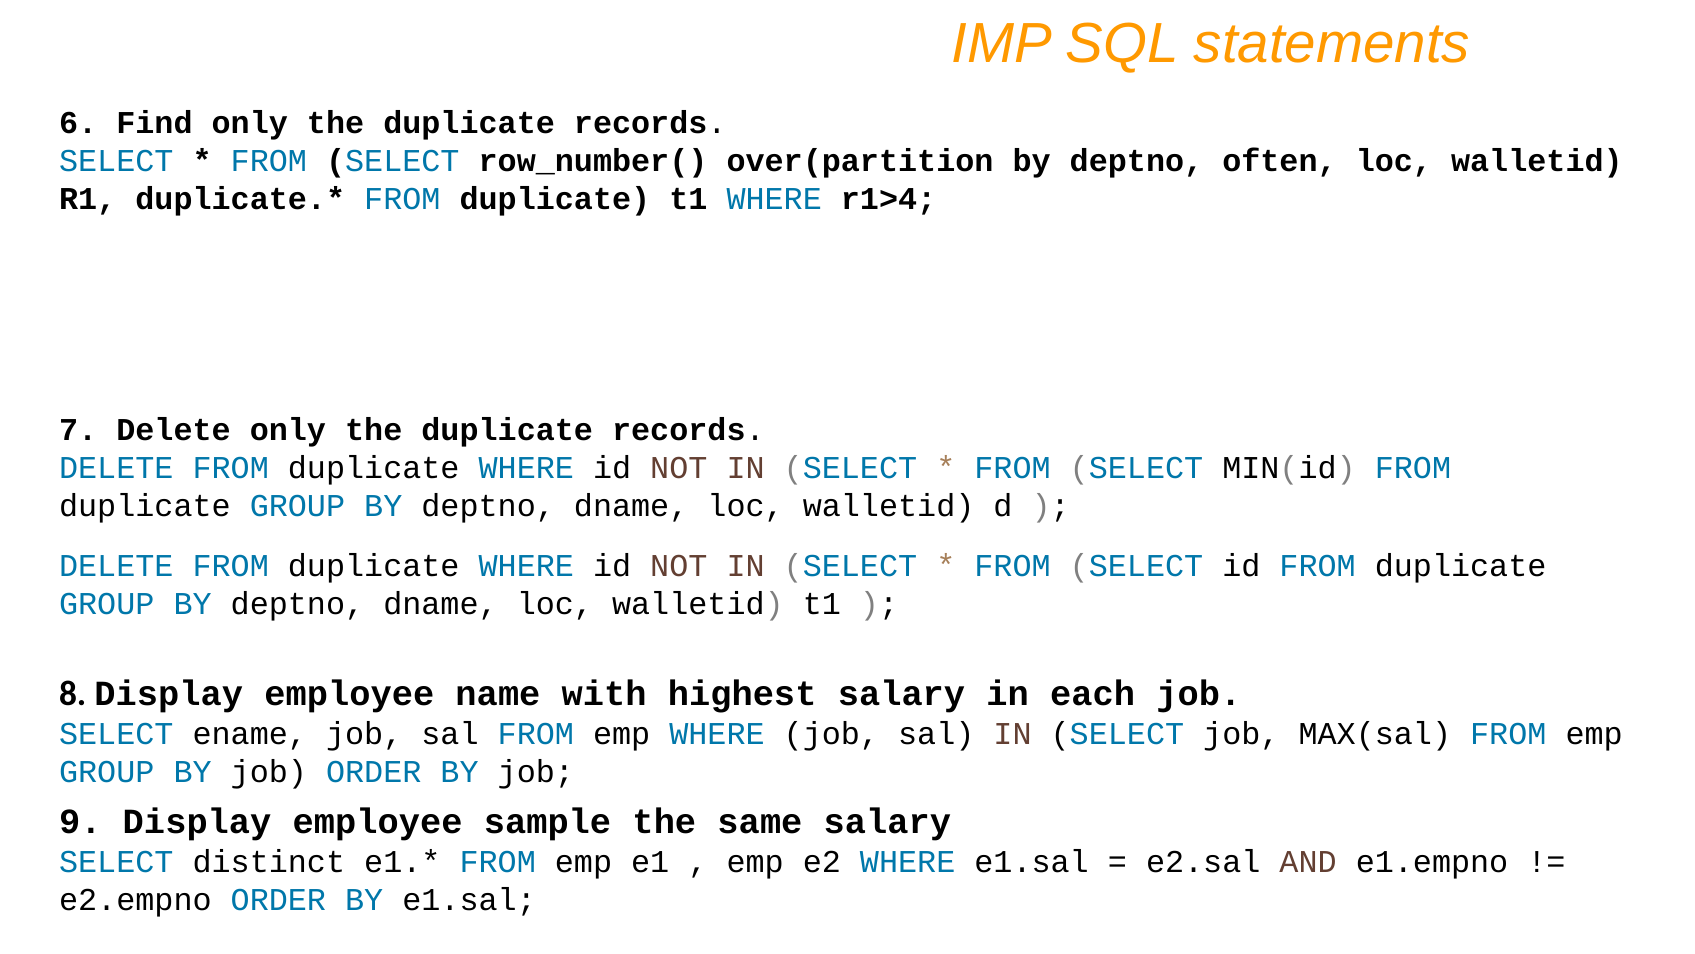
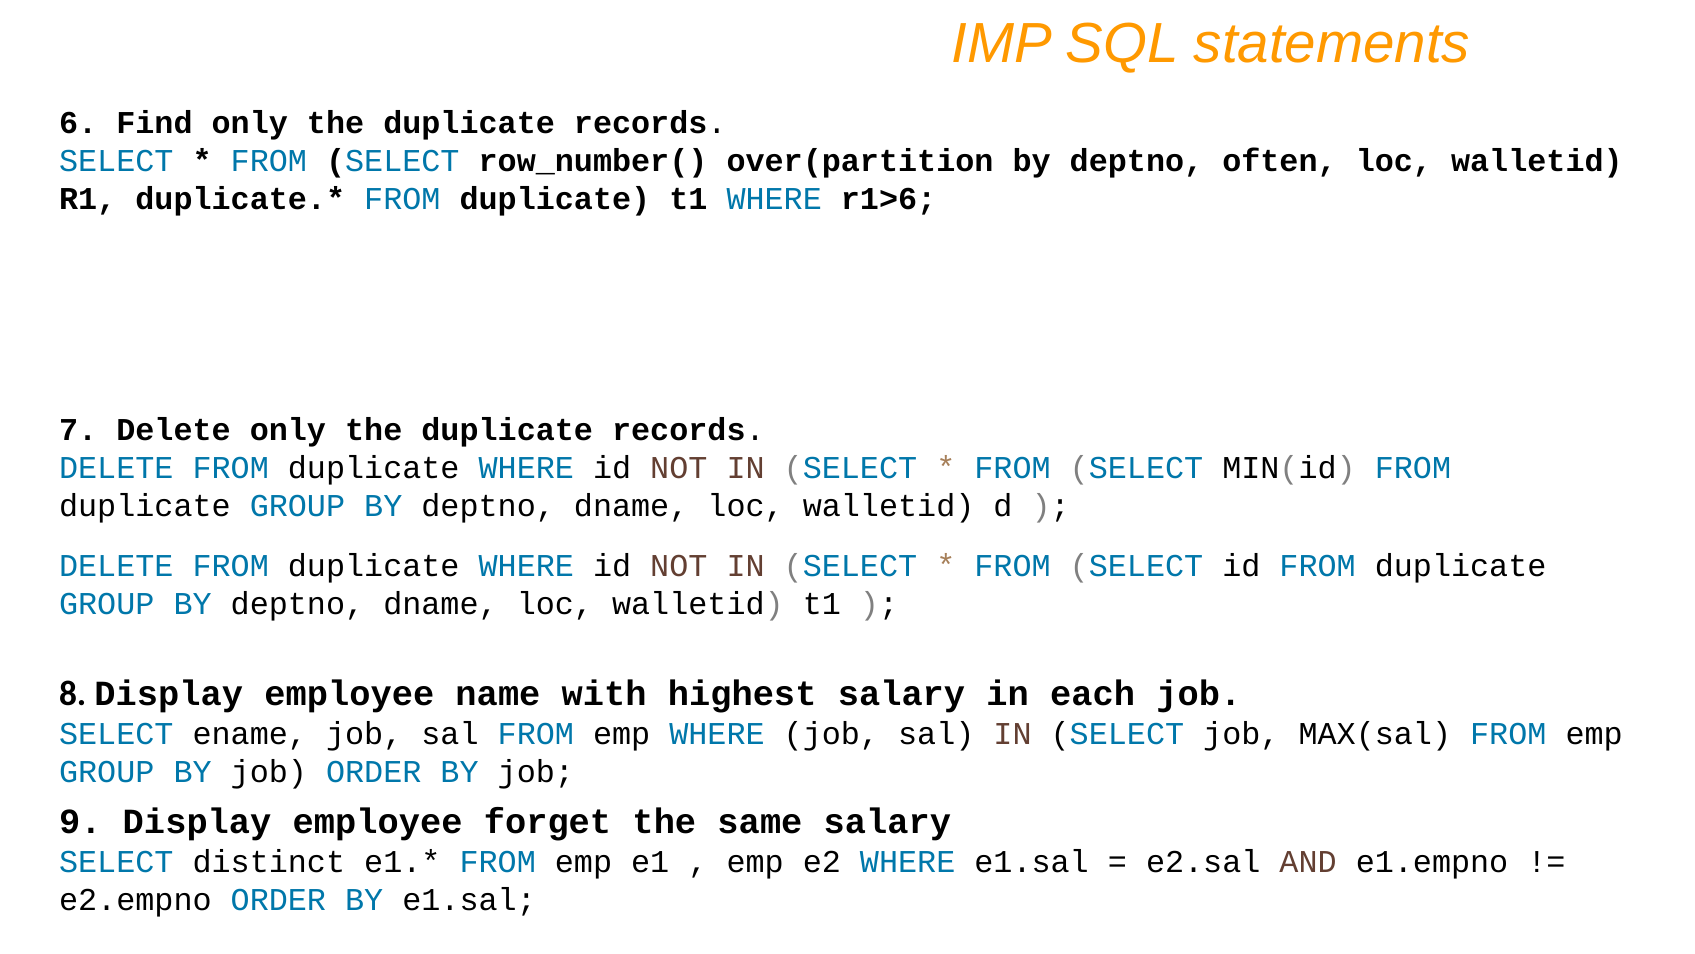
r1>4: r1>4 -> r1>6
sample: sample -> forget
